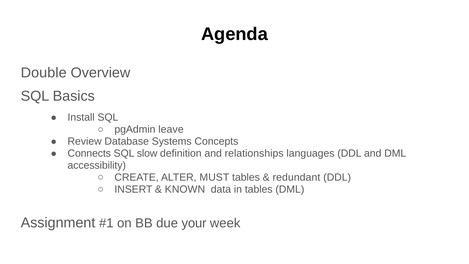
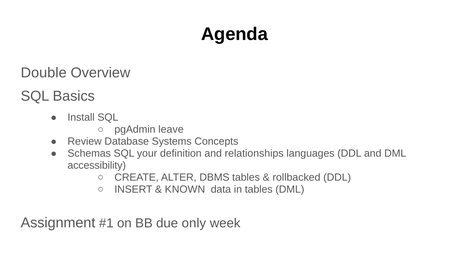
Connects: Connects -> Schemas
slow: slow -> your
MUST: MUST -> DBMS
redundant: redundant -> rollbacked
your: your -> only
